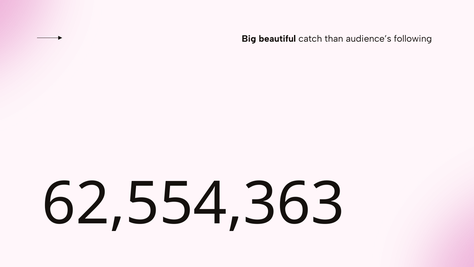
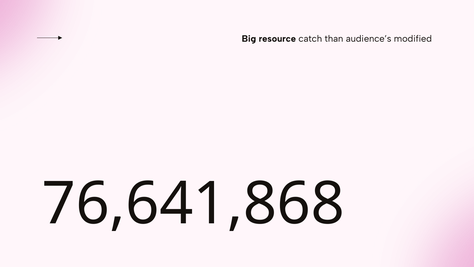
beautiful: beautiful -> resource
following: following -> modified
62,554,363: 62,554,363 -> 76,641,868
